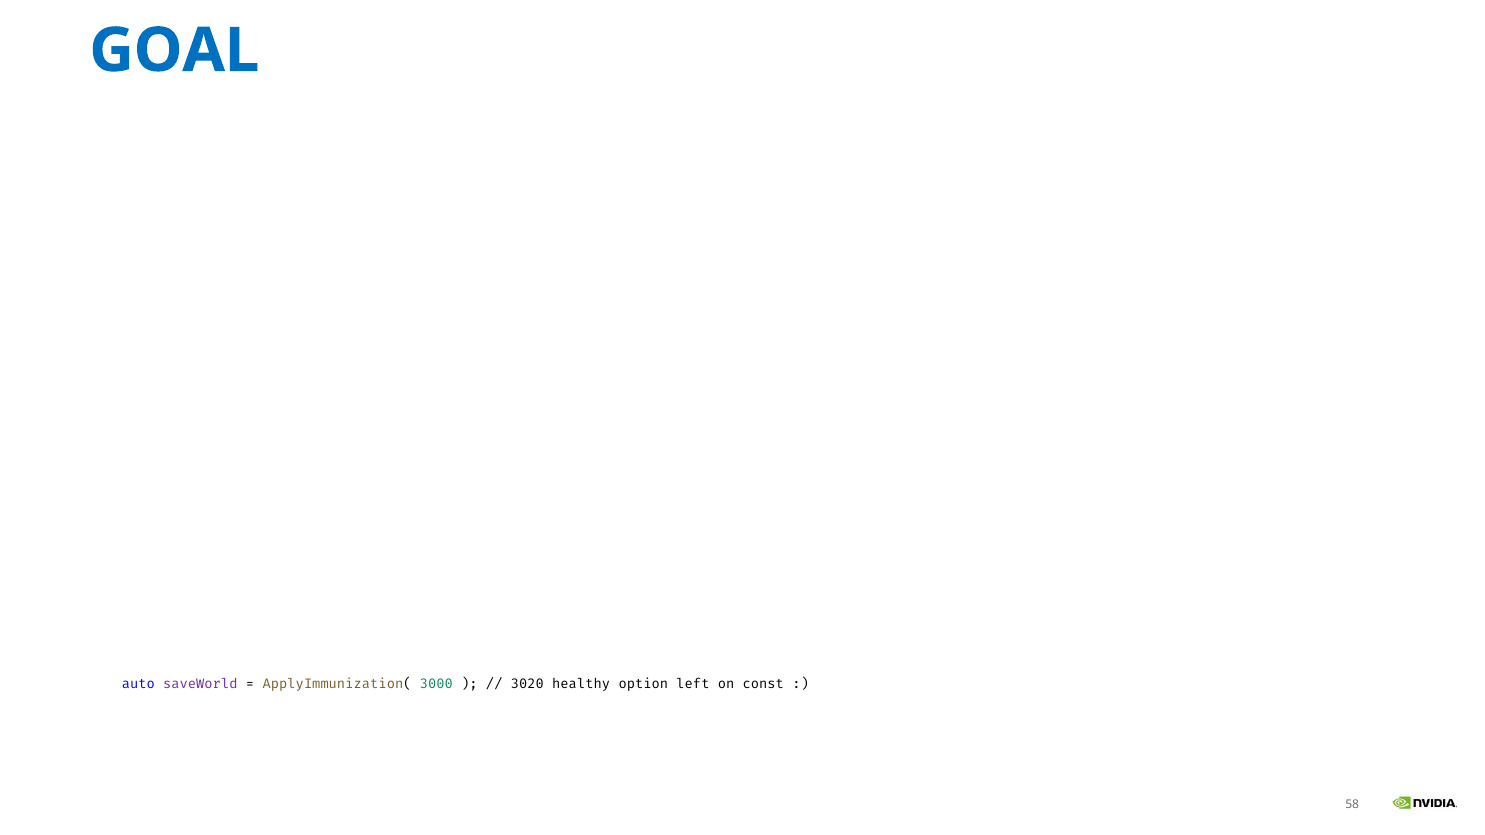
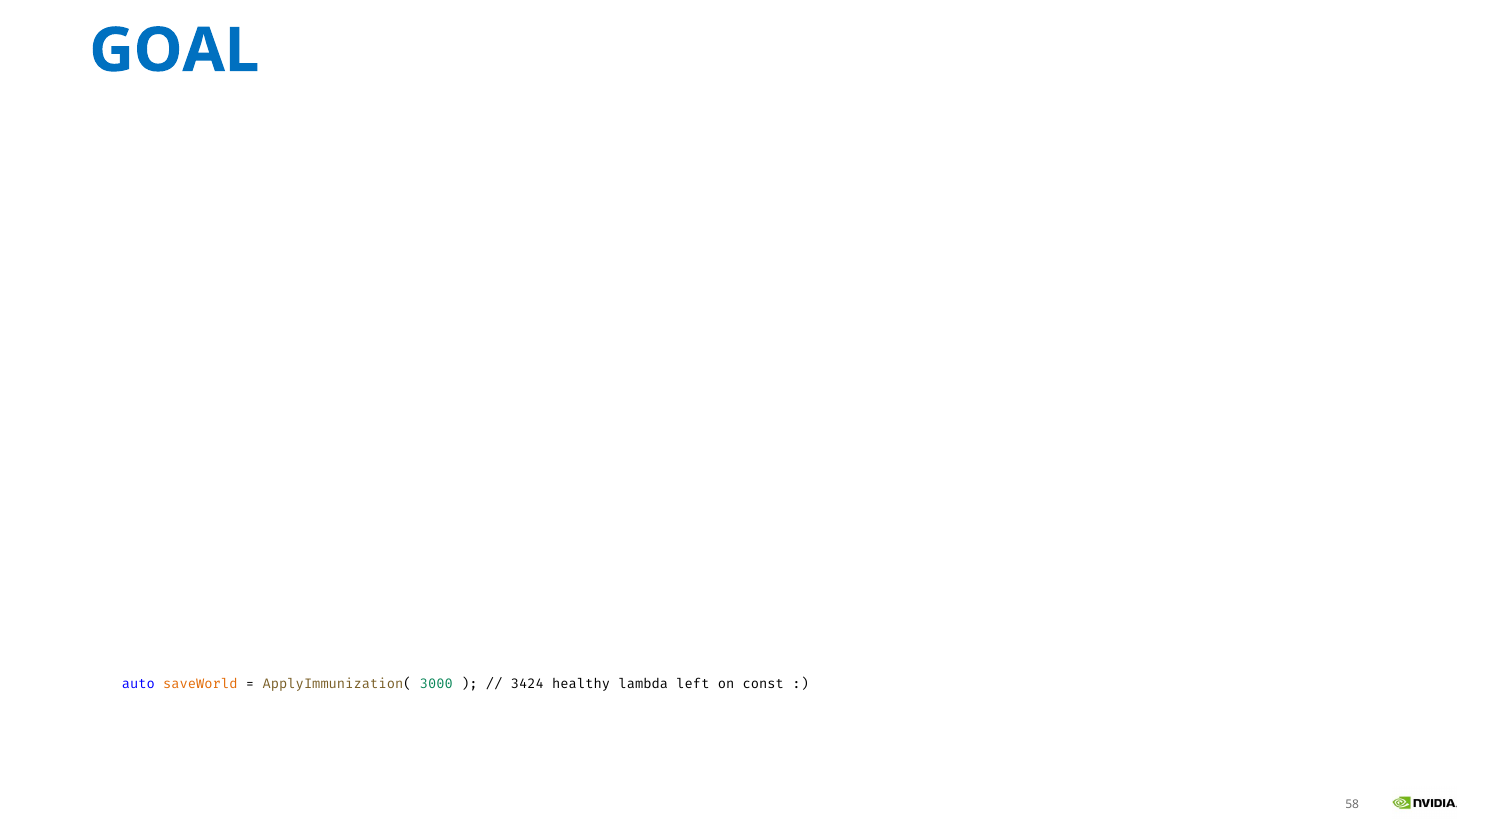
saveWorld colour: purple -> orange
3020: 3020 -> 3424
option: option -> lambda
